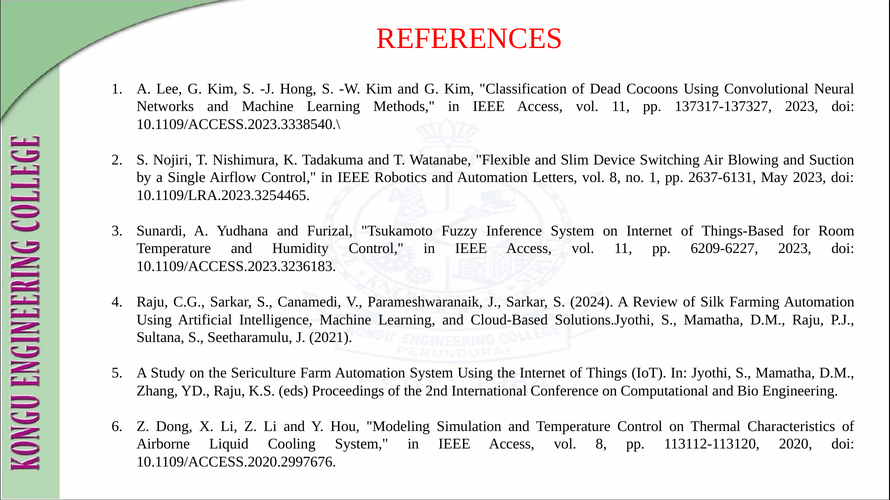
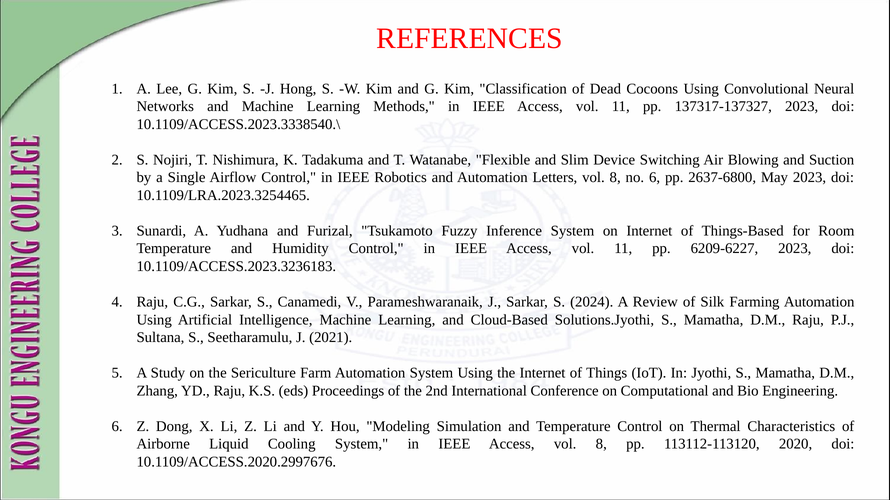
no 1: 1 -> 6
2637-6131: 2637-6131 -> 2637-6800
